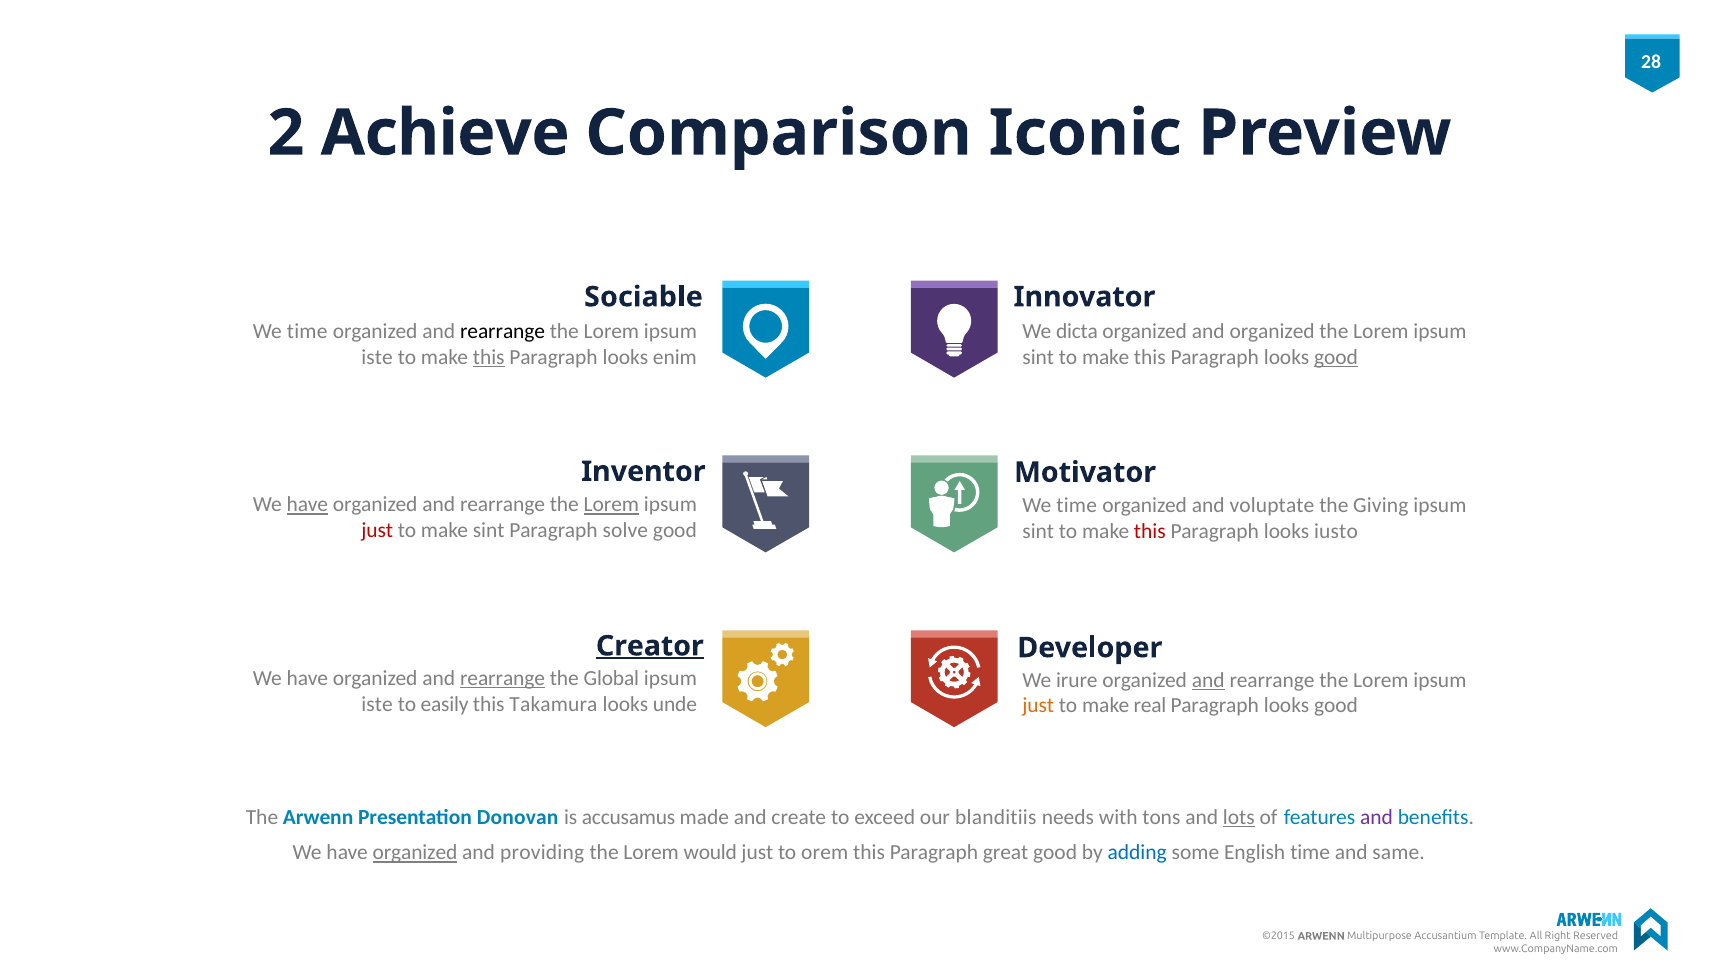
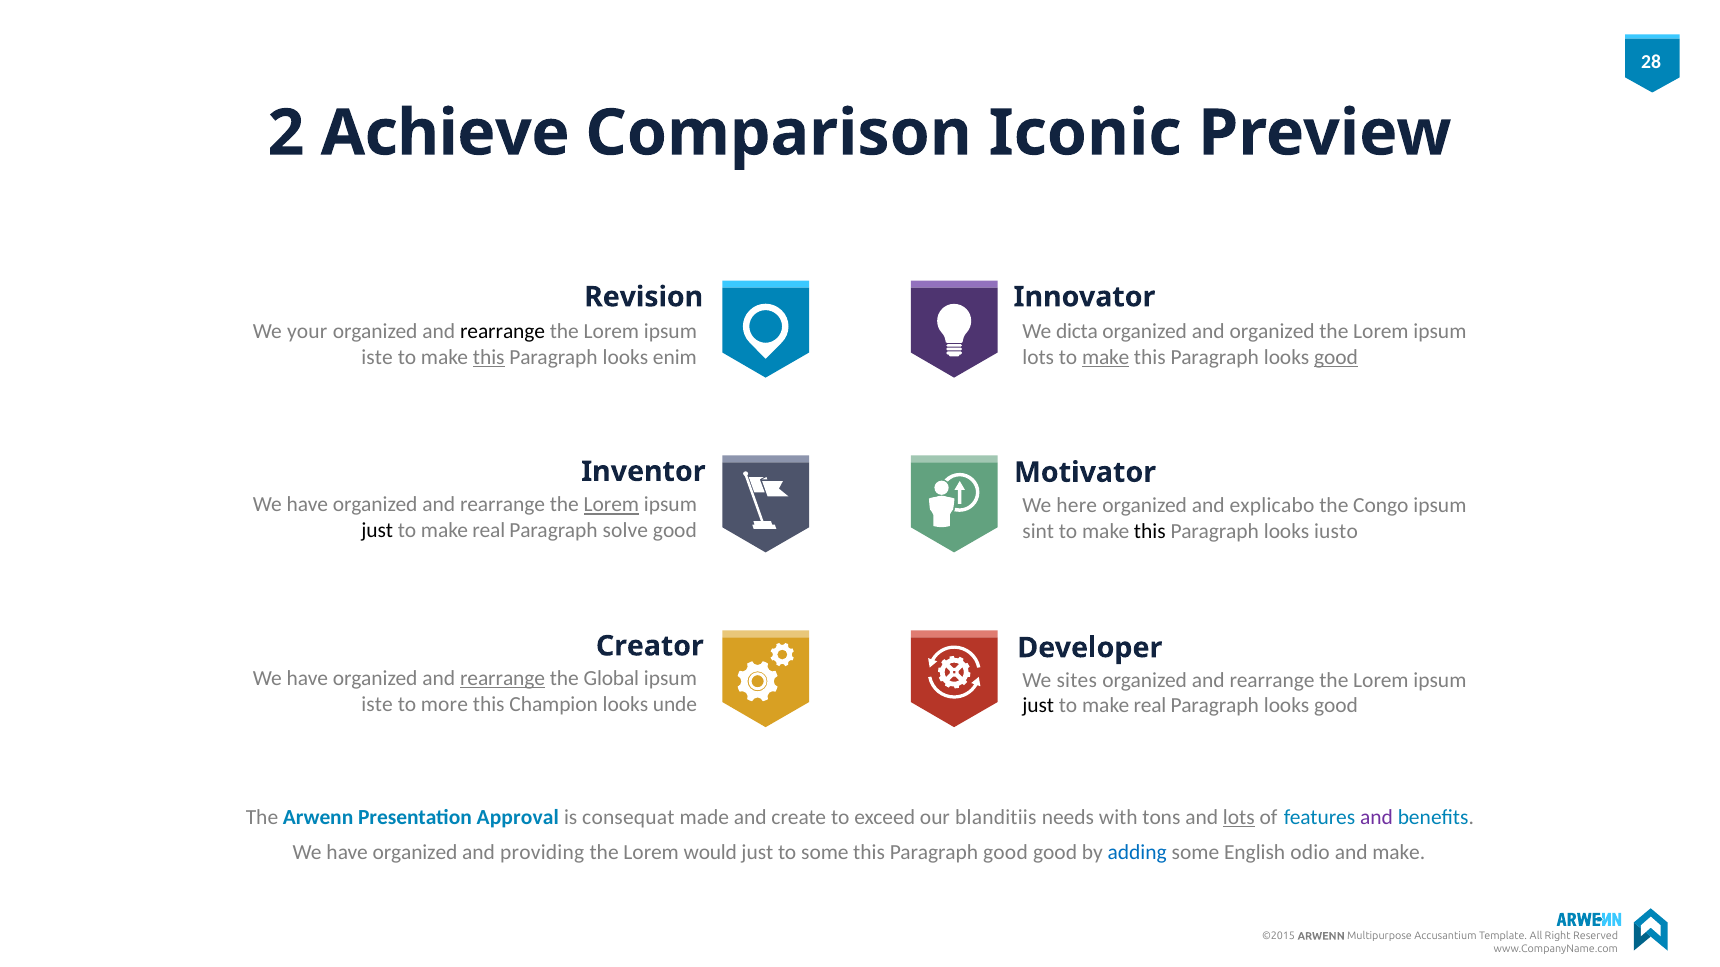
Sociable: Sociable -> Revision
time at (307, 332): time -> your
sint at (1038, 358): sint -> lots
make at (1106, 358) underline: none -> present
have at (307, 505) underline: present -> none
time at (1077, 506): time -> here
voluptate: voluptate -> explicabo
Giving: Giving -> Congo
just at (377, 531) colour: red -> black
sint at (489, 531): sint -> real
this at (1150, 532) colour: red -> black
Creator underline: present -> none
irure: irure -> sites
and at (1208, 680) underline: present -> none
easily: easily -> more
Takamura: Takamura -> Champion
just at (1038, 706) colour: orange -> black
Donovan: Donovan -> Approval
accusamus: accusamus -> consequat
organized at (415, 853) underline: present -> none
to orem: orem -> some
Paragraph great: great -> good
English time: time -> odio
and same: same -> make
